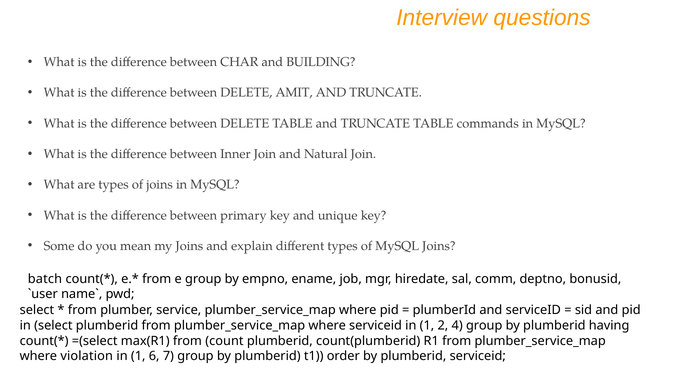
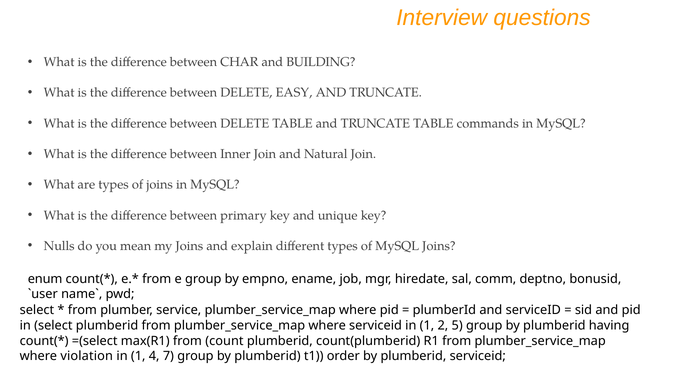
AMIT: AMIT -> EASY
Some: Some -> Nulls
batch: batch -> enum
4: 4 -> 5
6: 6 -> 4
